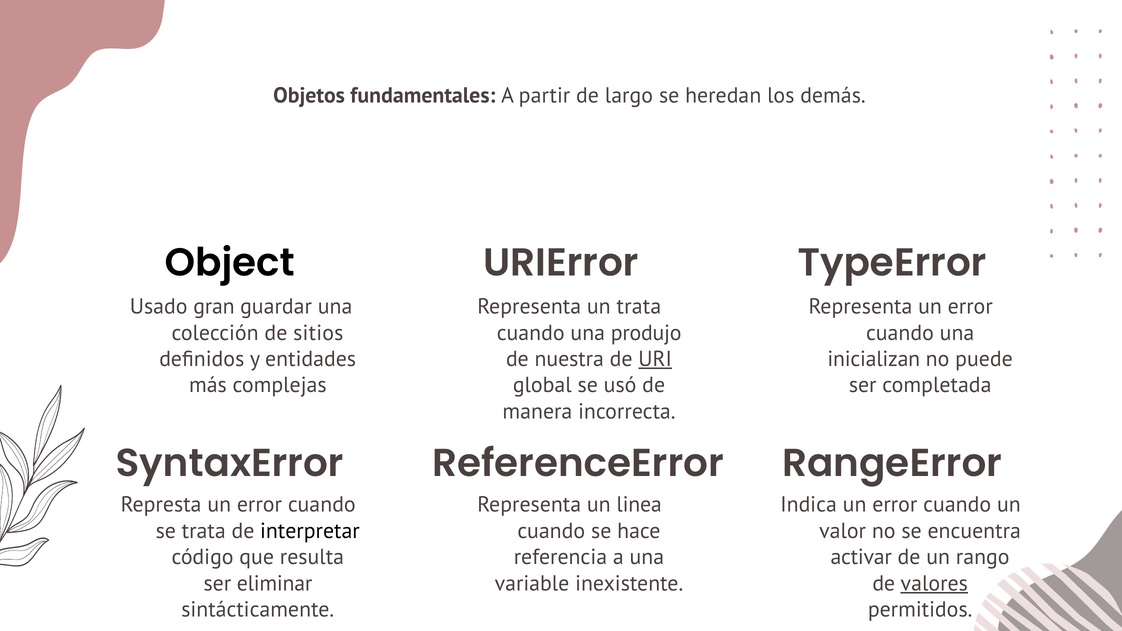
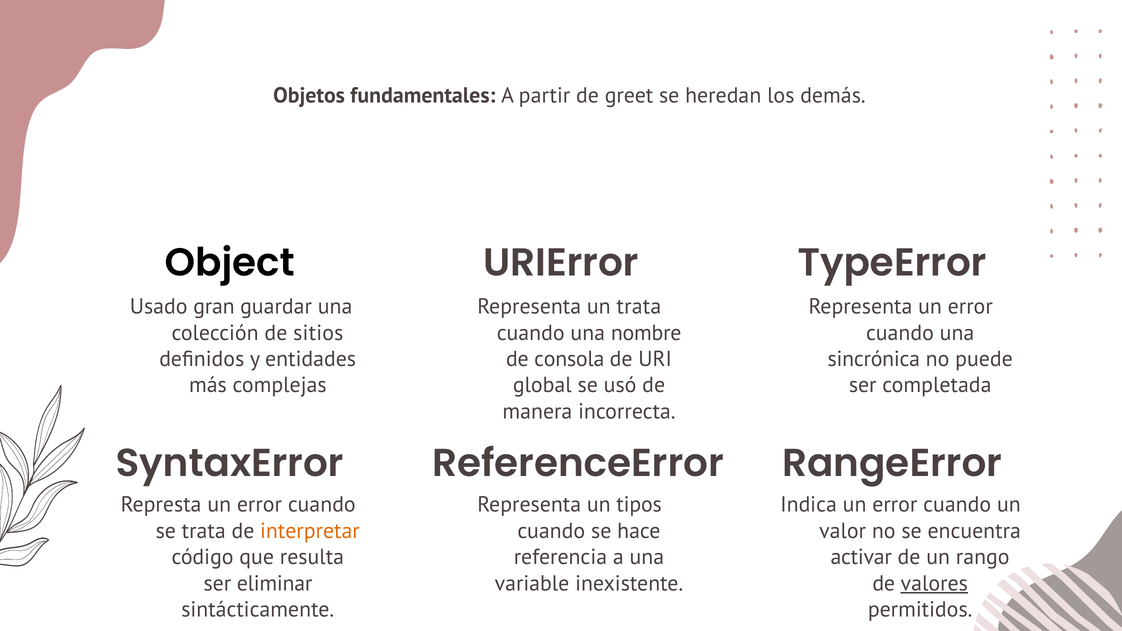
largo: largo -> greet
produjo: produjo -> nombre
nuestra: nuestra -> consola
URI underline: present -> none
inicializan: inicializan -> sincrónica
linea: linea -> tipos
interpretar colour: black -> orange
